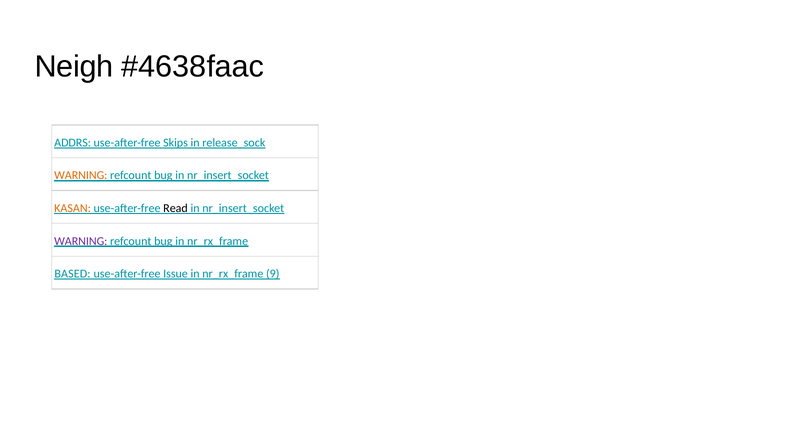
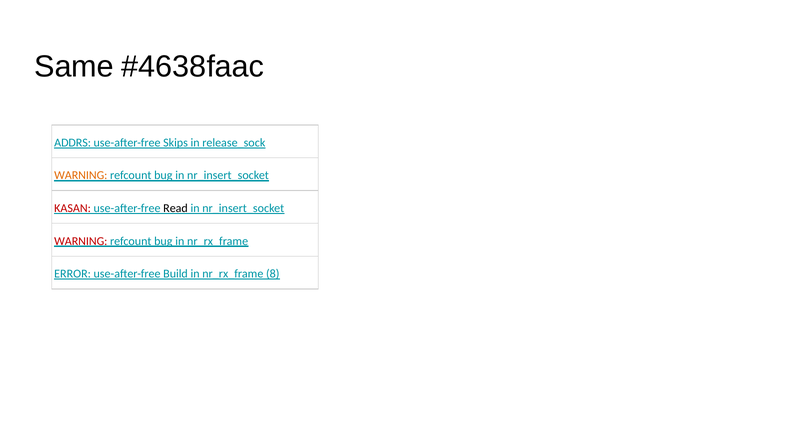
Neigh: Neigh -> Same
KASAN colour: orange -> red
WARNING at (81, 241) colour: purple -> red
BASED: BASED -> ERROR
Issue: Issue -> Build
9: 9 -> 8
